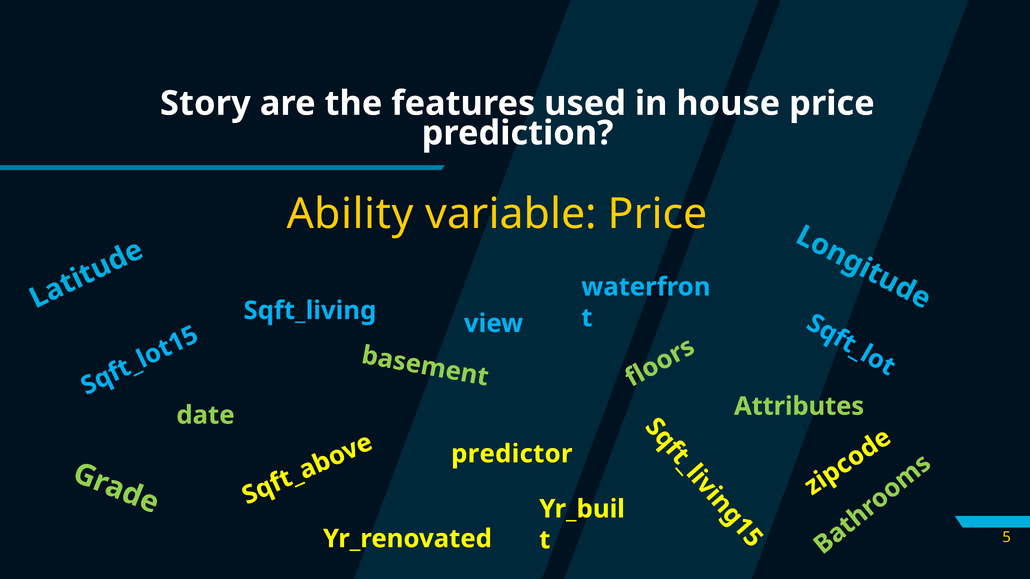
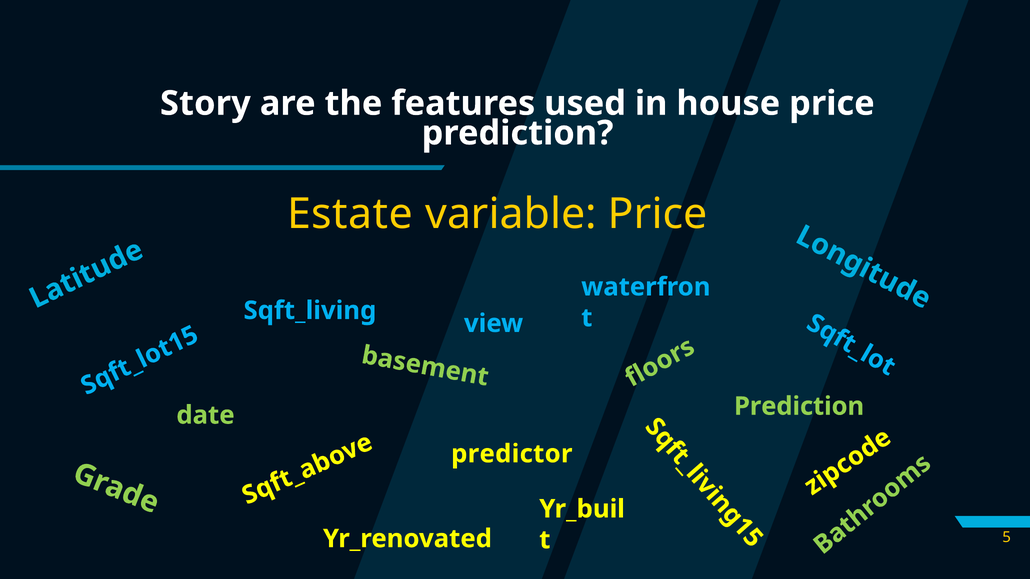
Ability: Ability -> Estate
Attributes at (799, 407): Attributes -> Prediction
